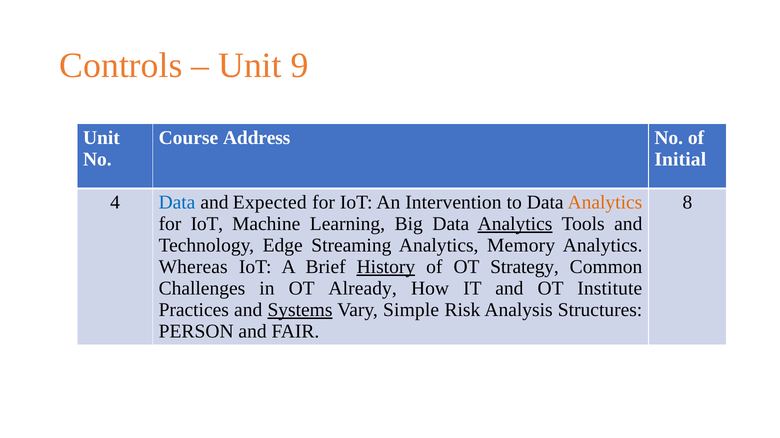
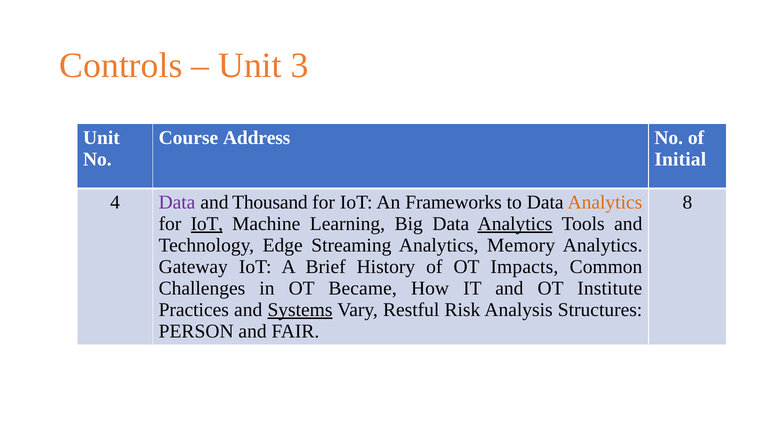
9: 9 -> 3
Data at (177, 203) colour: blue -> purple
Expected: Expected -> Thousand
Intervention: Intervention -> Frameworks
IoT at (207, 224) underline: none -> present
Whereas: Whereas -> Gateway
History underline: present -> none
Strategy: Strategy -> Impacts
Already: Already -> Became
Simple: Simple -> Restful
